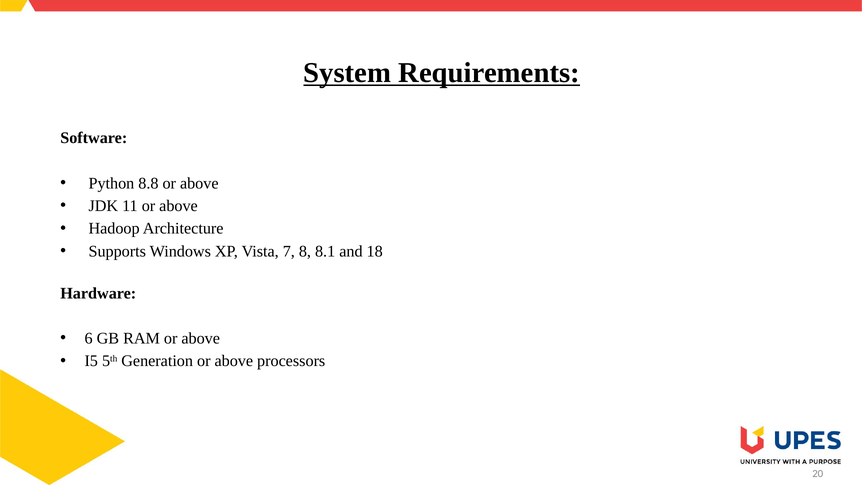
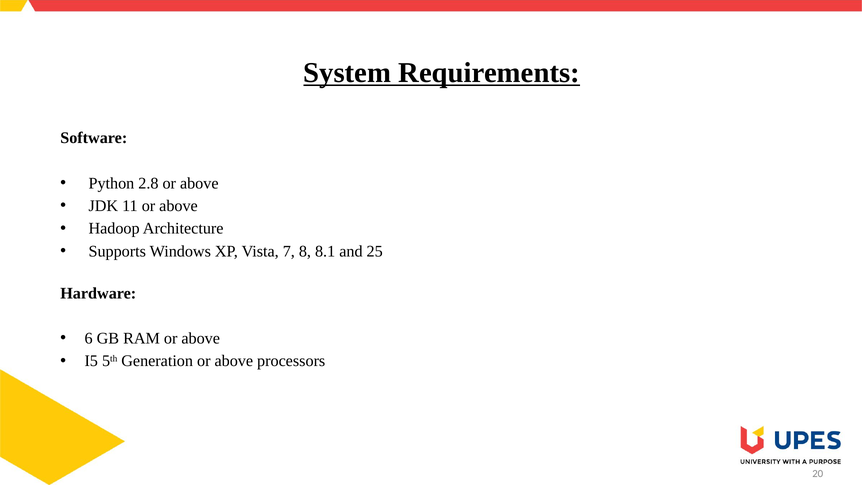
8.8: 8.8 -> 2.8
18: 18 -> 25
